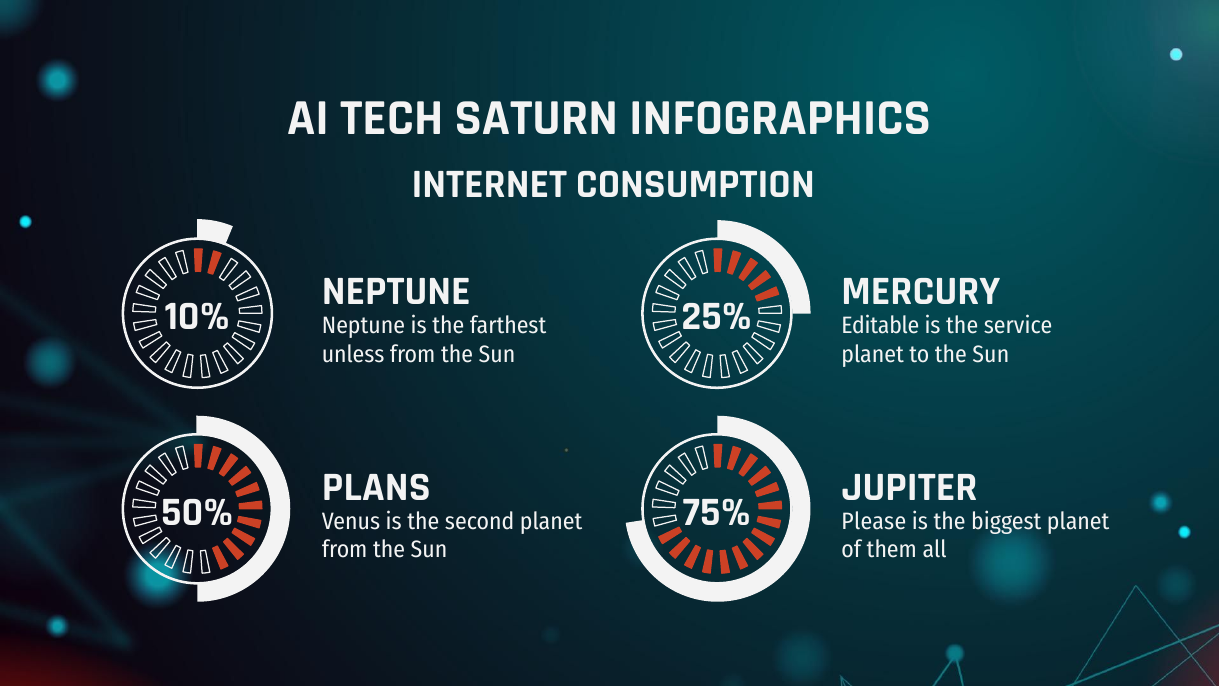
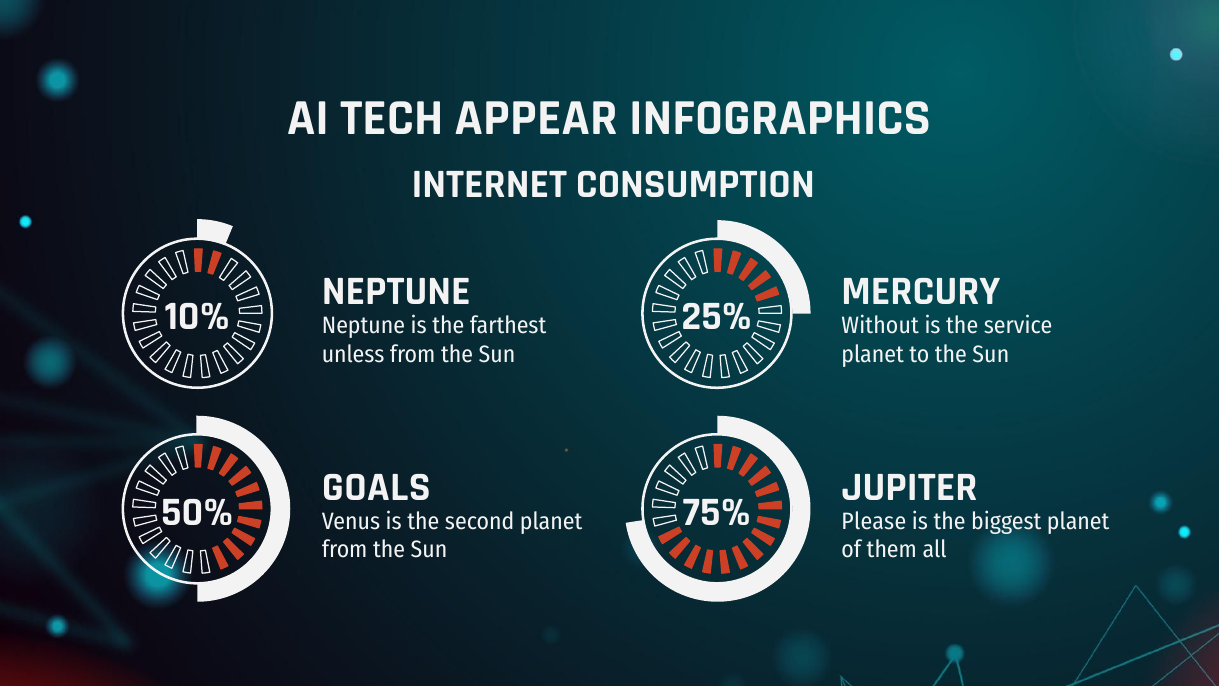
SATURN: SATURN -> APPEAR
Editable: Editable -> Without
PLANS: PLANS -> GOALS
